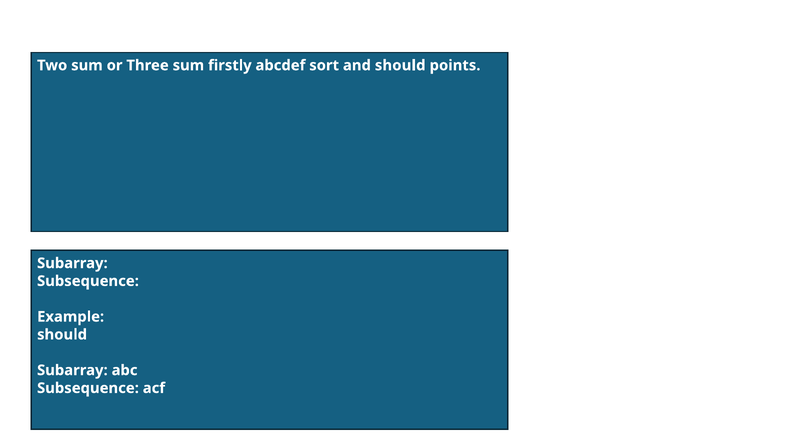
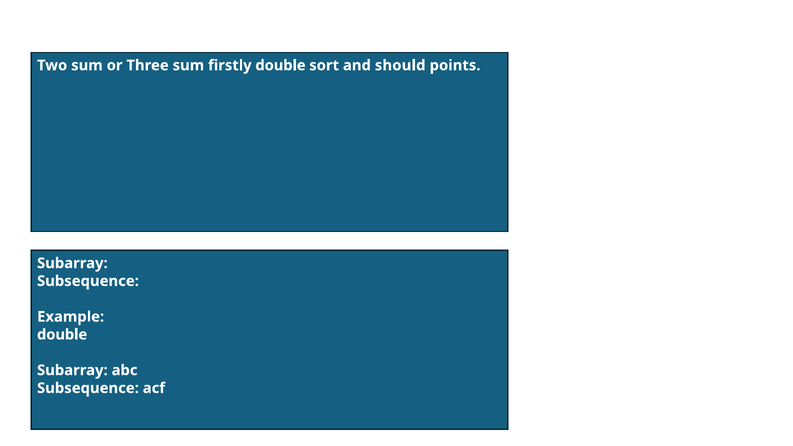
firstly abcdef: abcdef -> double
should at (62, 335): should -> double
